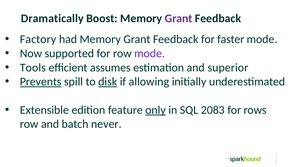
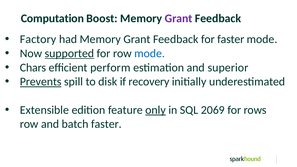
Dramatically: Dramatically -> Computation
supported underline: none -> present
mode at (150, 53) colour: purple -> blue
Tools: Tools -> Chars
assumes: assumes -> perform
disk underline: present -> none
allowing: allowing -> recovery
2083: 2083 -> 2069
batch never: never -> faster
